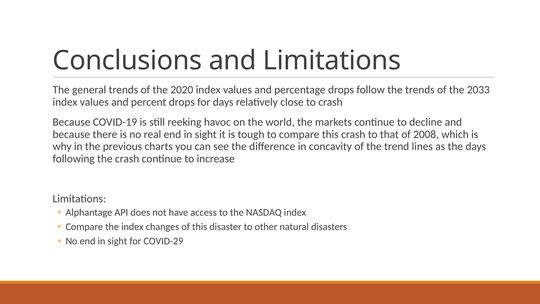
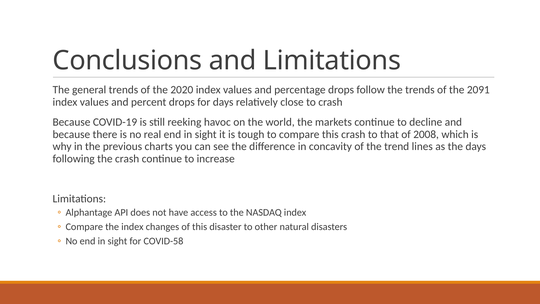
2033: 2033 -> 2091
COVID-29: COVID-29 -> COVID-58
